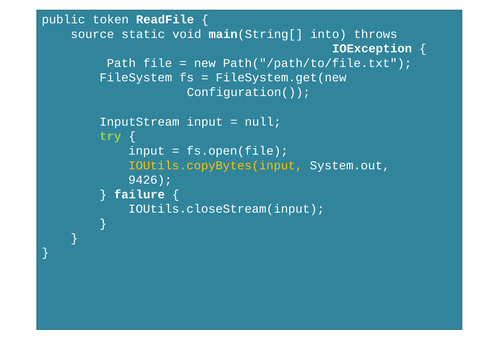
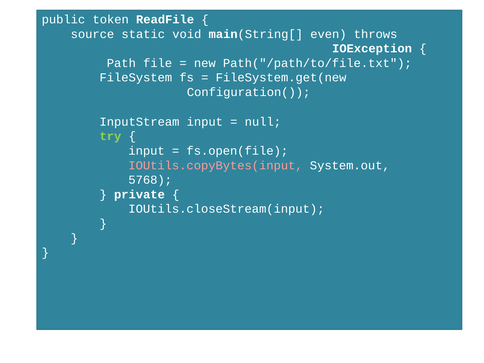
into: into -> even
IOUtils.copyBytes(input colour: yellow -> pink
9426: 9426 -> 5768
failure: failure -> private
